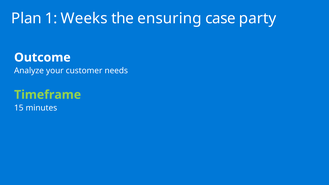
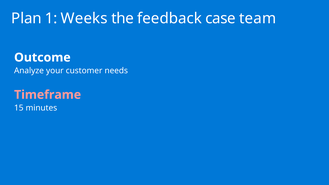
ensuring: ensuring -> feedback
party: party -> team
Timeframe colour: light green -> pink
